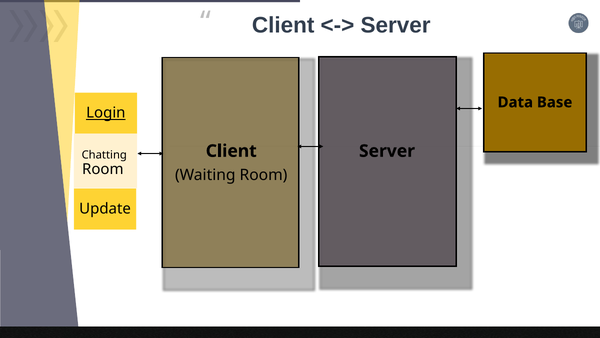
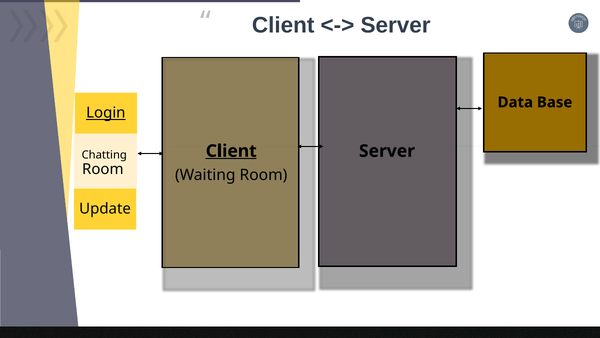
Client at (231, 151) underline: none -> present
